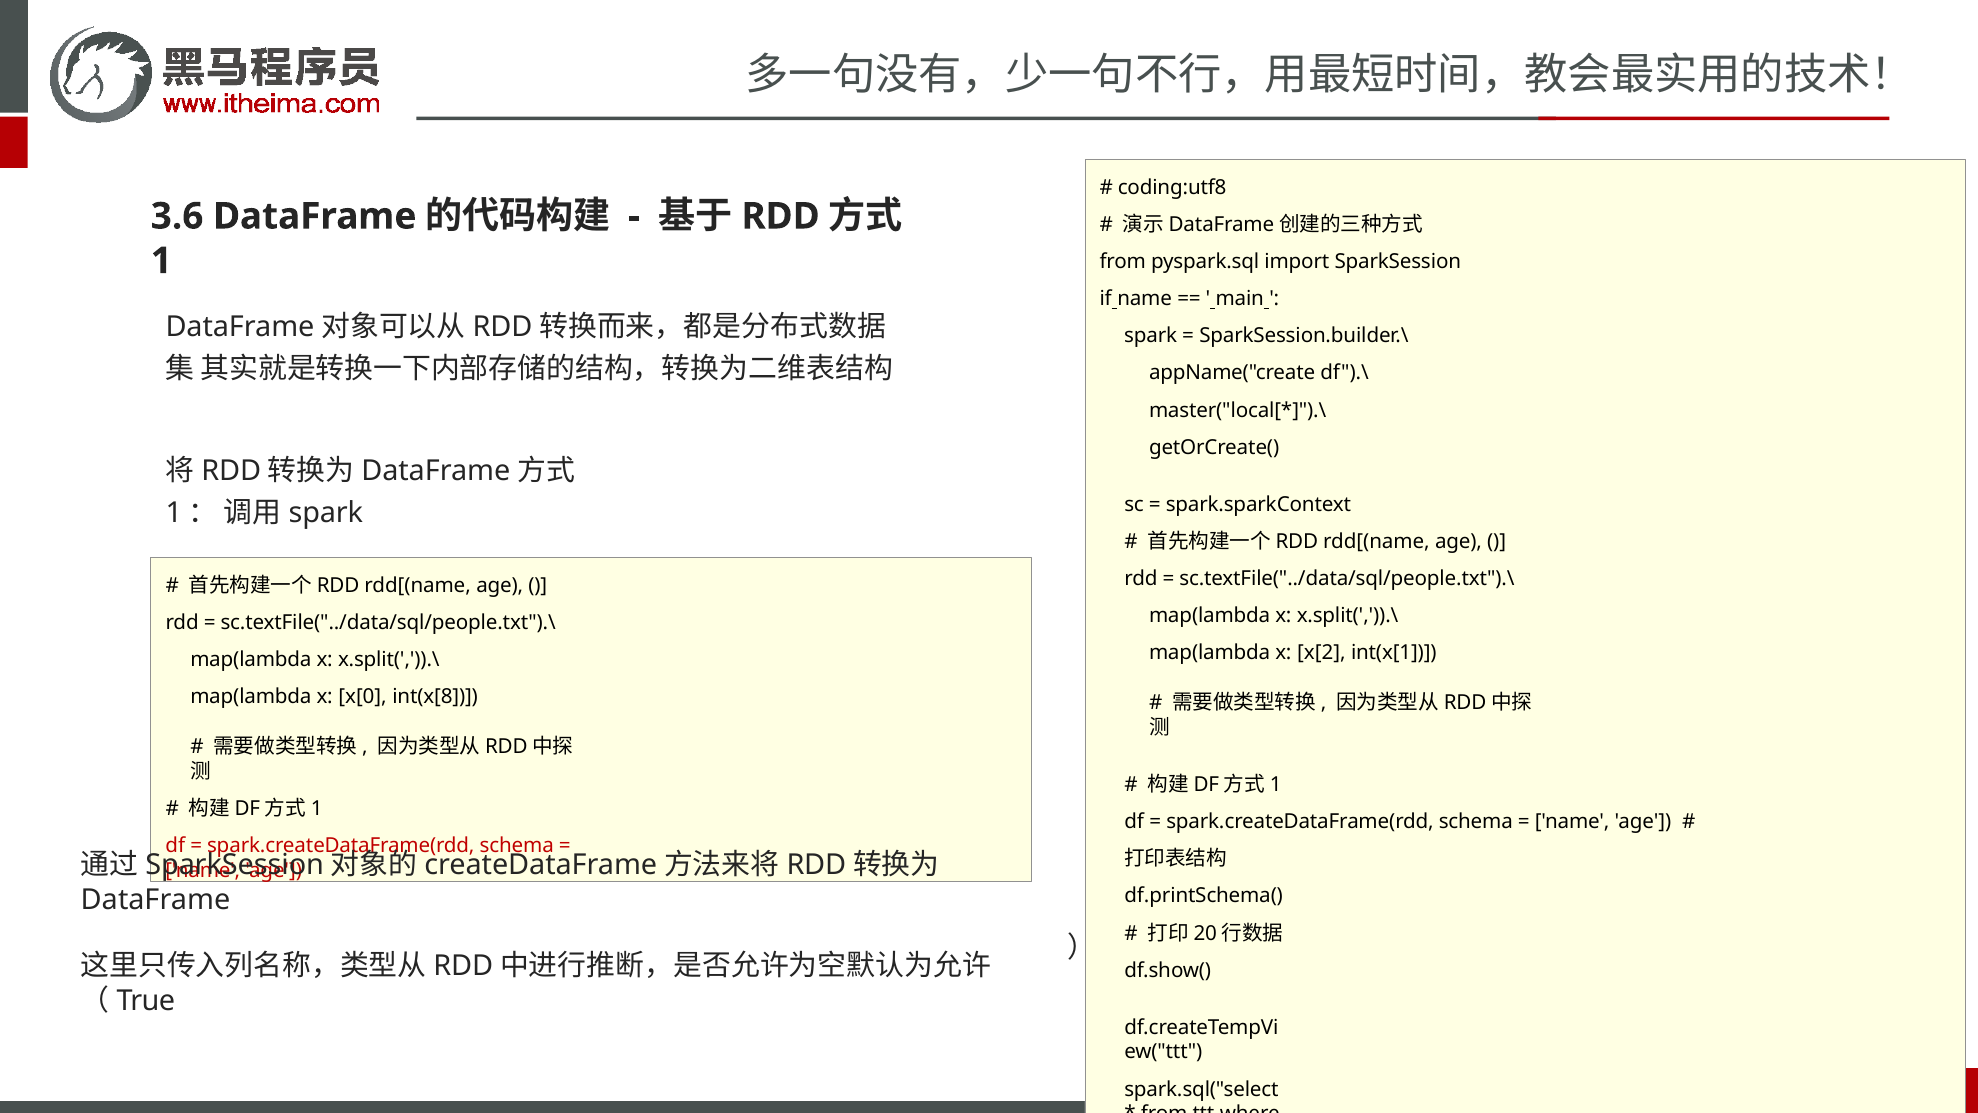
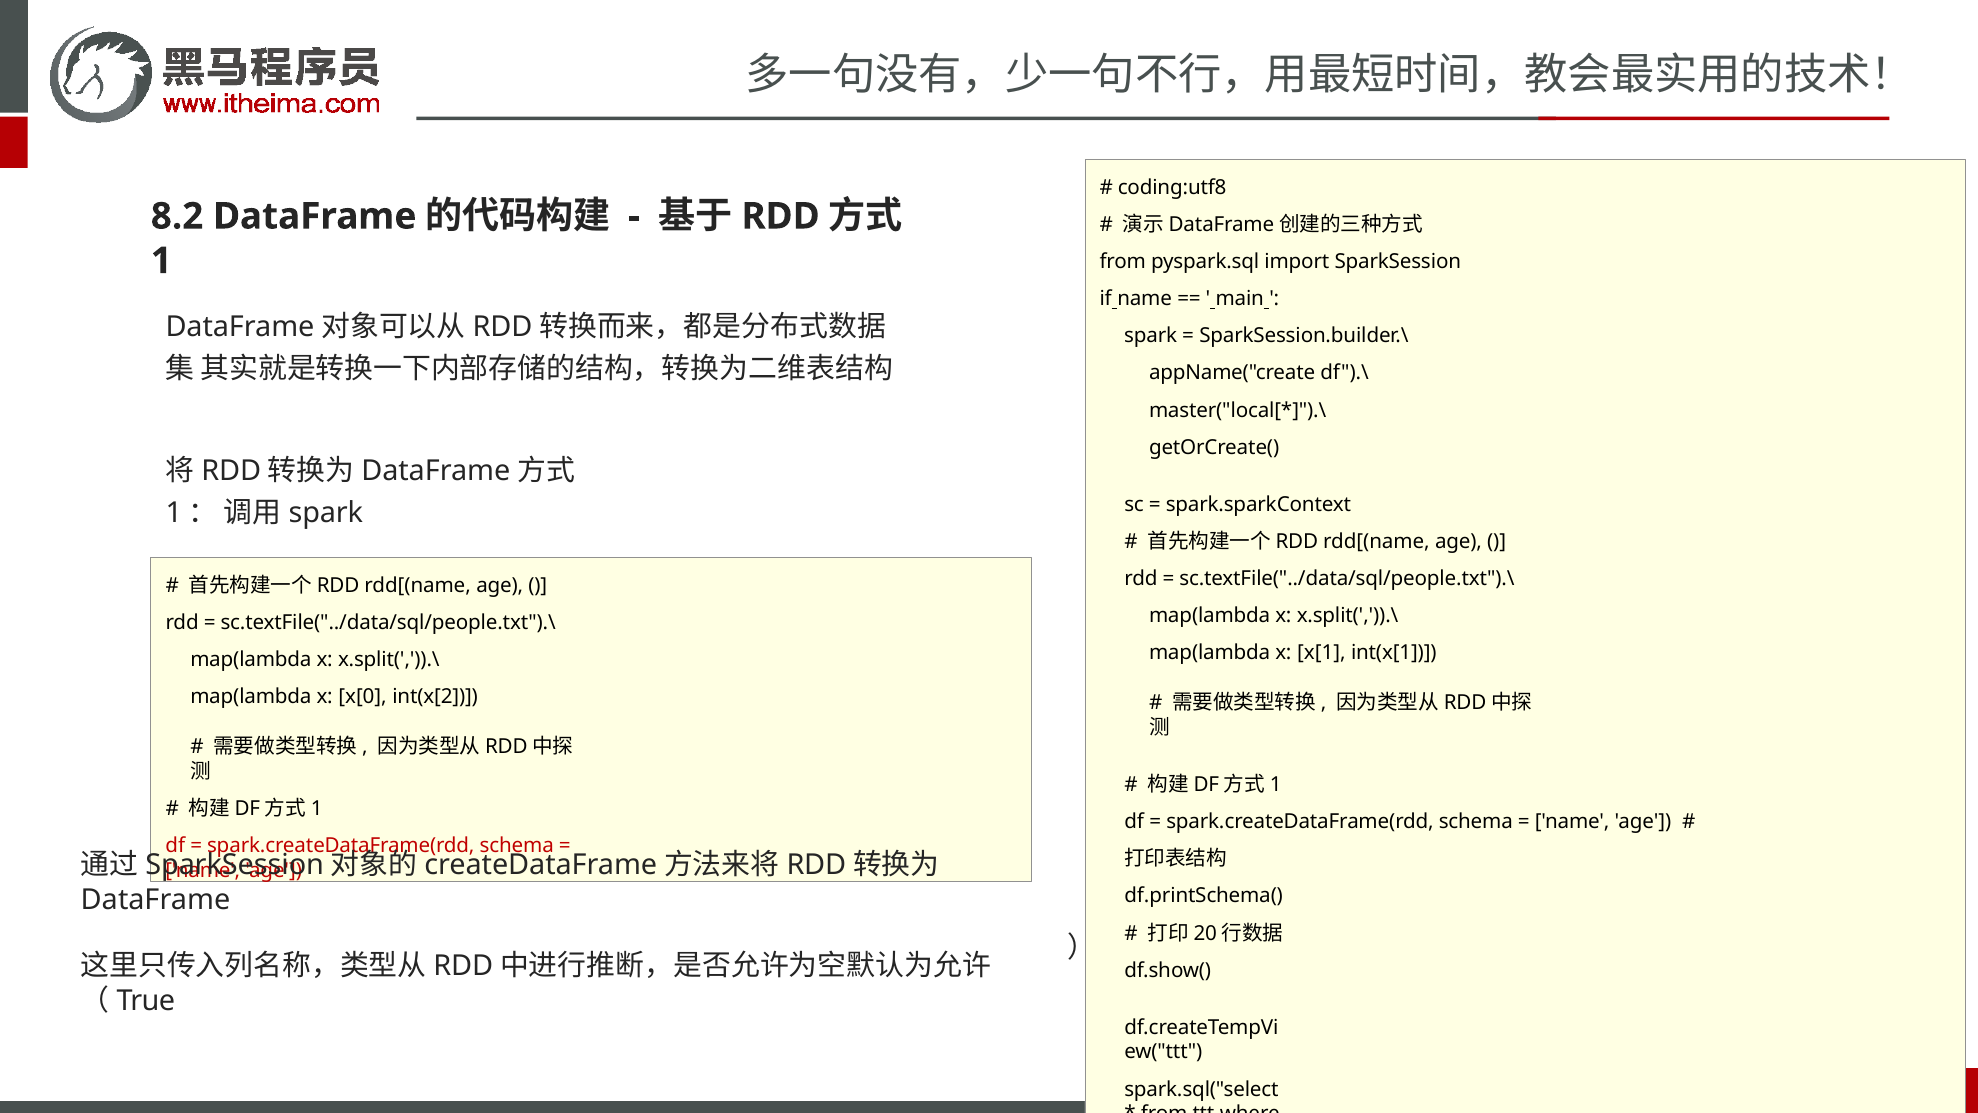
3.6: 3.6 -> 8.2
x[2: x[2 -> x[1
int(x[8: int(x[8 -> int(x[2
